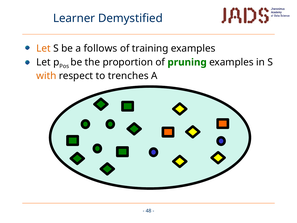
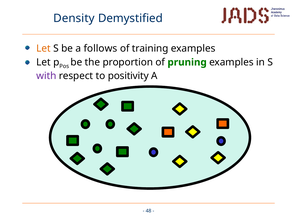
Learner: Learner -> Density
with colour: orange -> purple
trenches: trenches -> positivity
